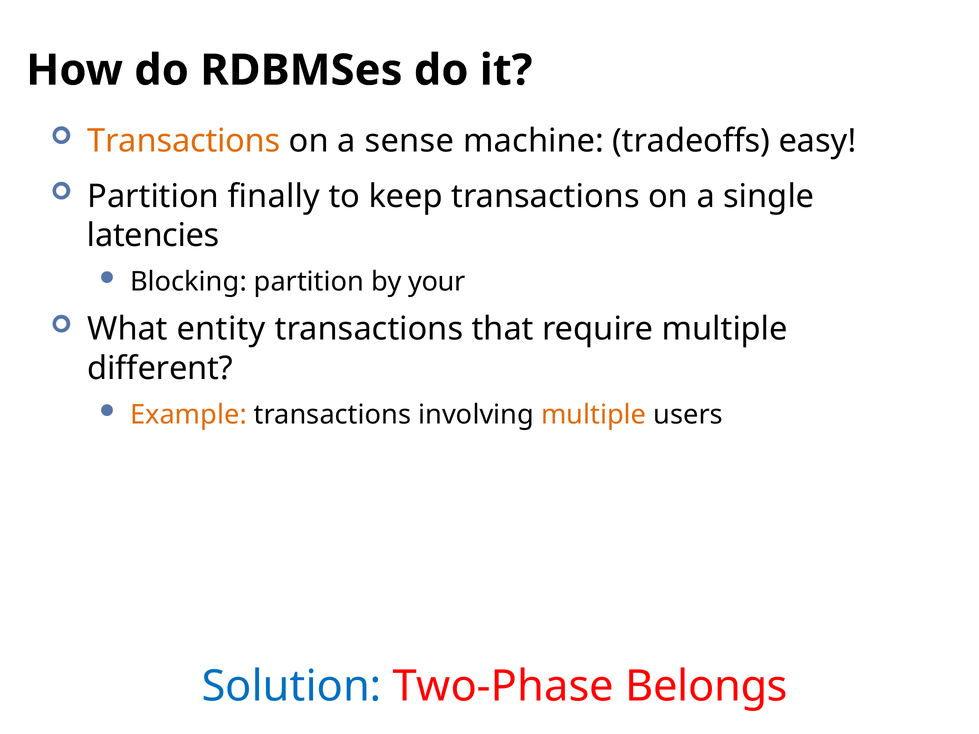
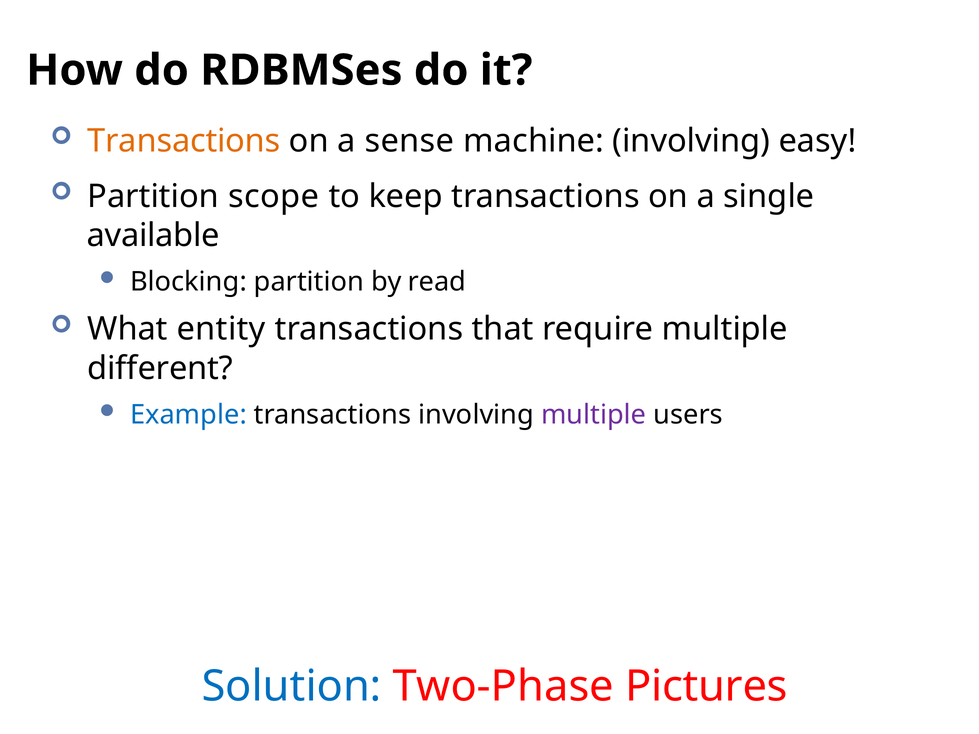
machine tradeoffs: tradeoffs -> involving
finally: finally -> scope
latencies: latencies -> available
your: your -> read
Example colour: orange -> blue
multiple at (594, 415) colour: orange -> purple
Belongs: Belongs -> Pictures
